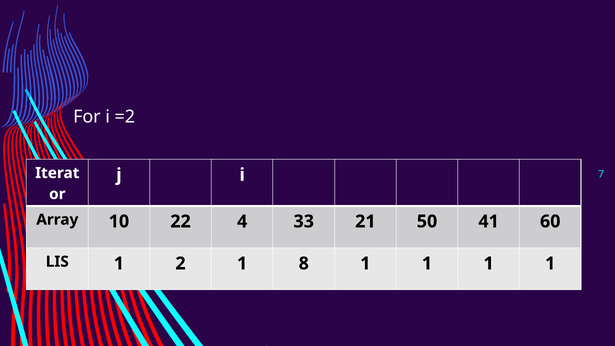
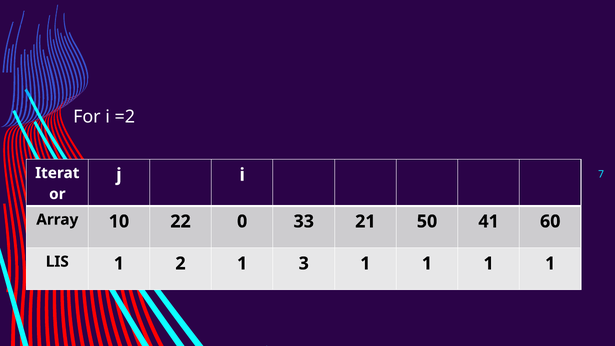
4: 4 -> 0
8: 8 -> 3
